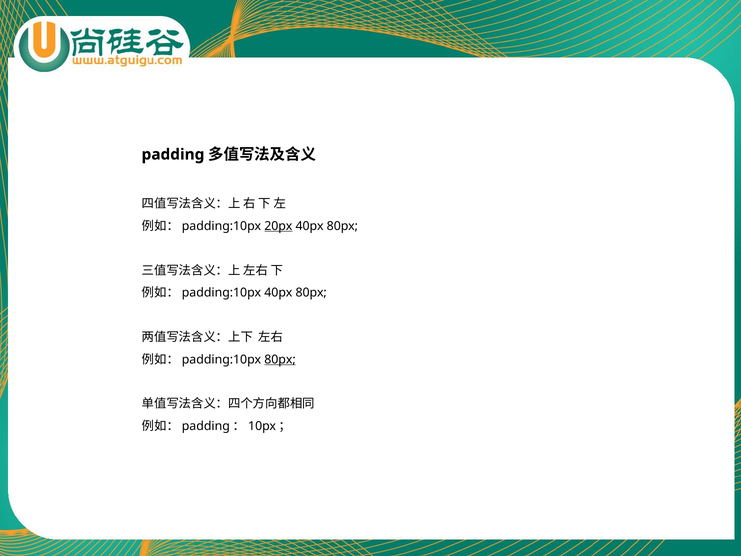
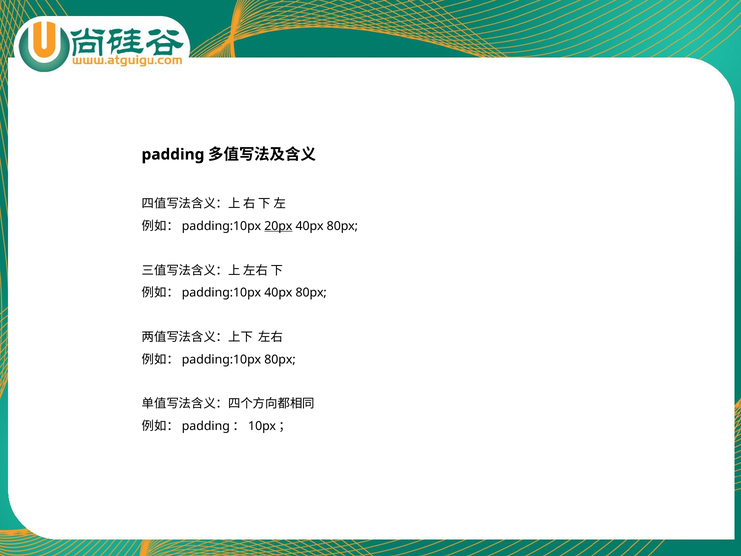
80px at (280, 359) underline: present -> none
